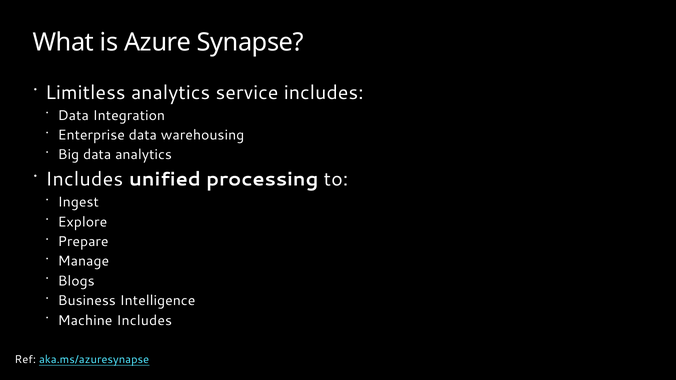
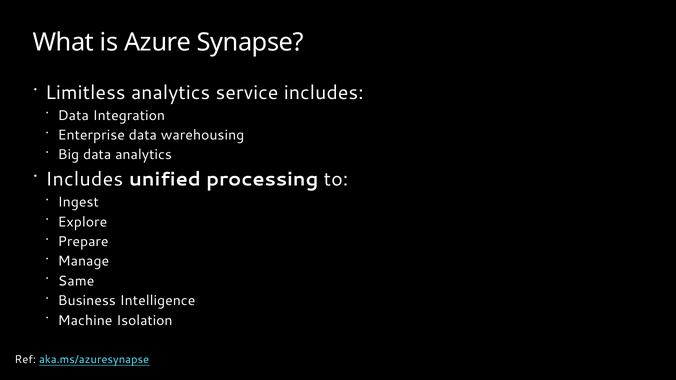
Blogs: Blogs -> Same
Machine Includes: Includes -> Isolation
